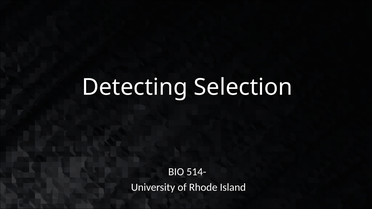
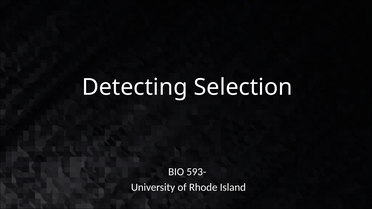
514-: 514- -> 593-
